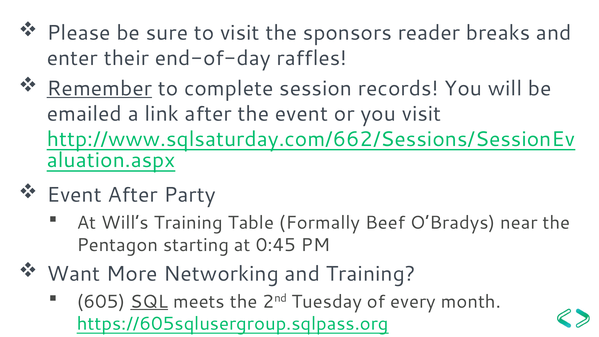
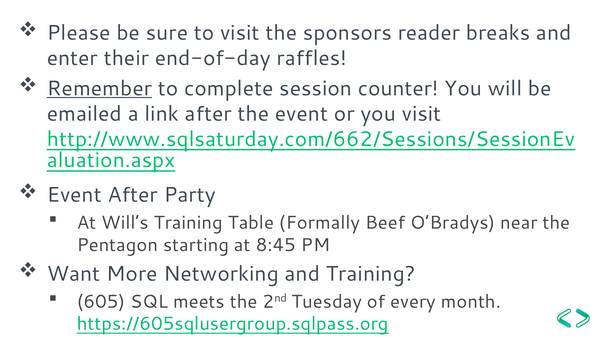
records: records -> counter
0:45: 0:45 -> 8:45
SQL underline: present -> none
